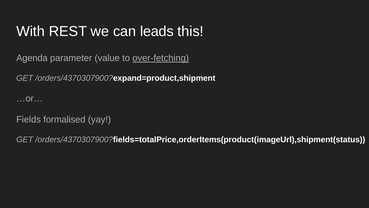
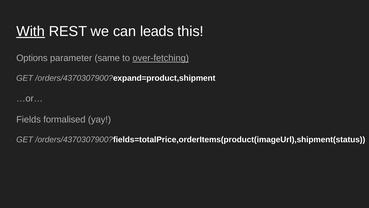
With underline: none -> present
Agenda: Agenda -> Options
value: value -> same
